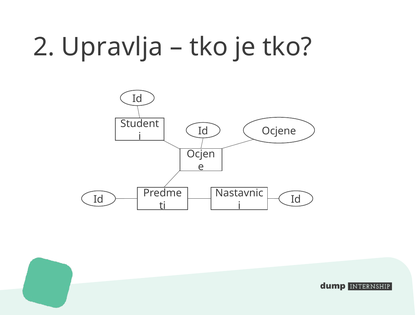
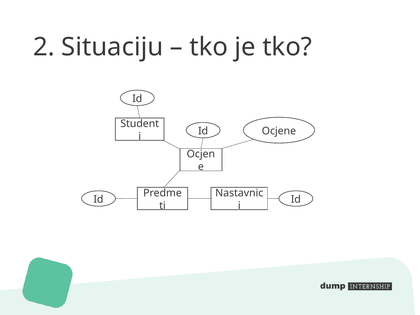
Upravlja: Upravlja -> Situaciju
